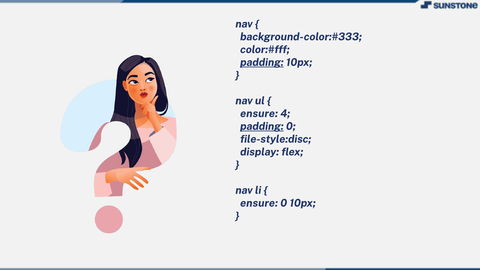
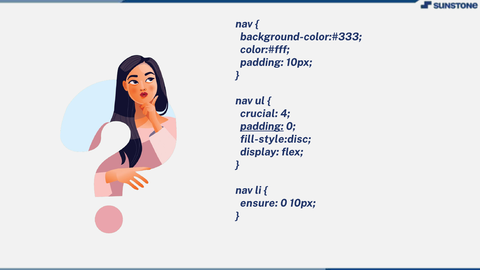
padding at (262, 62) underline: present -> none
ensure at (259, 114): ensure -> crucial
file-style:disc: file-style:disc -> fill-style:disc
